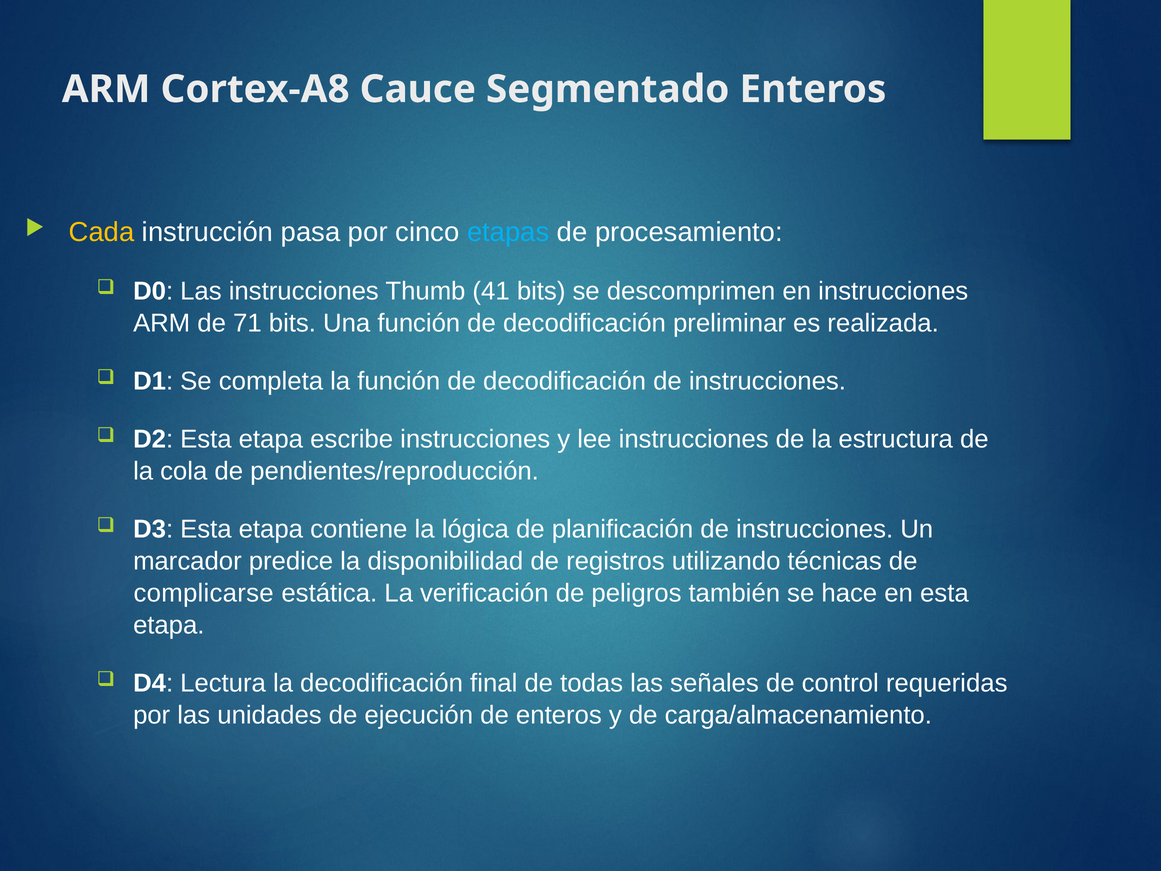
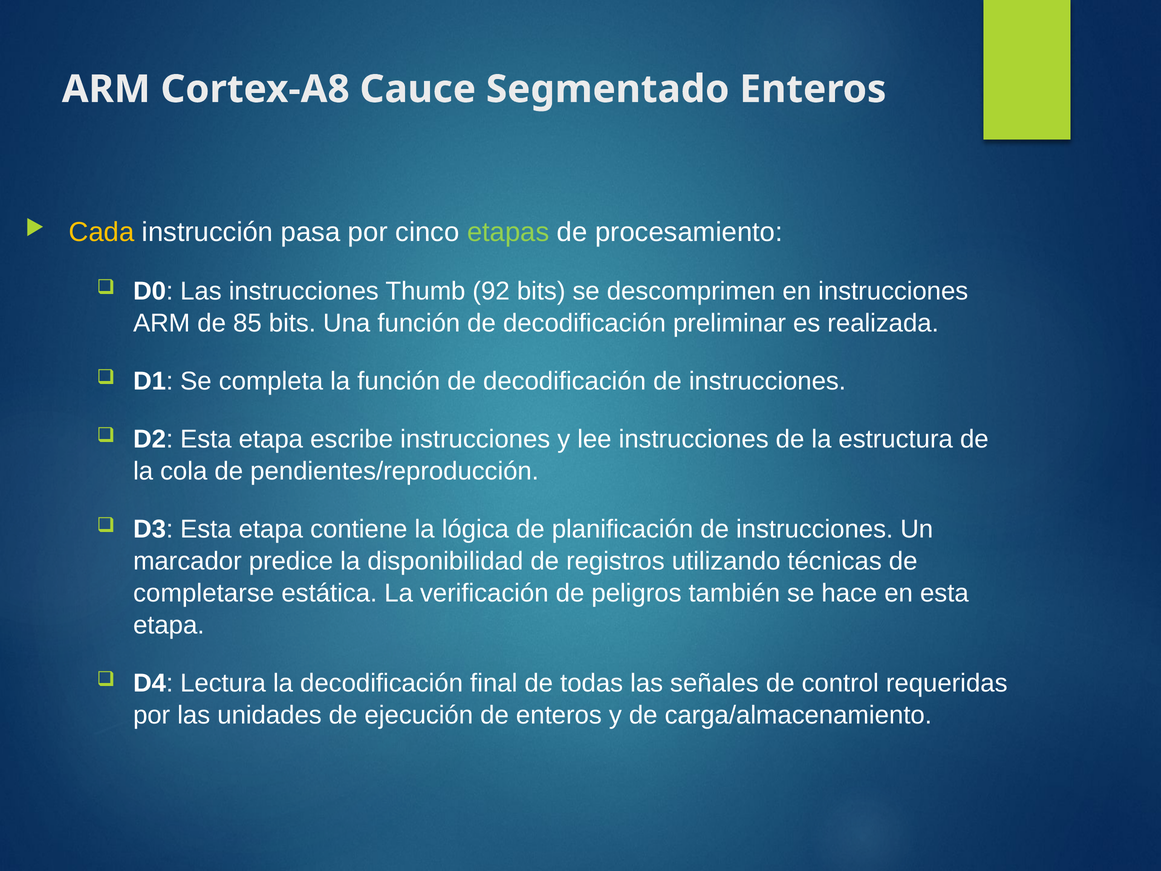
etapas colour: light blue -> light green
41: 41 -> 92
71: 71 -> 85
complicarse: complicarse -> completarse
